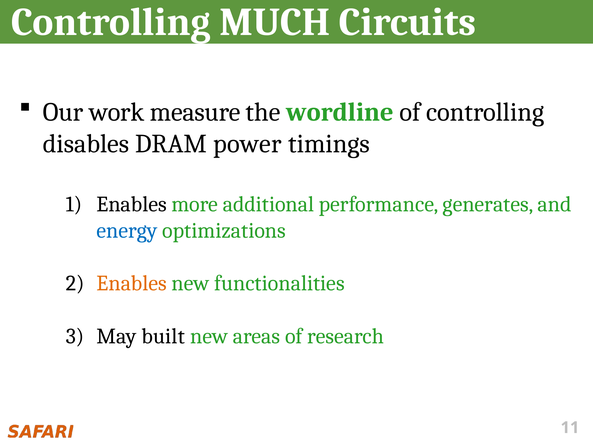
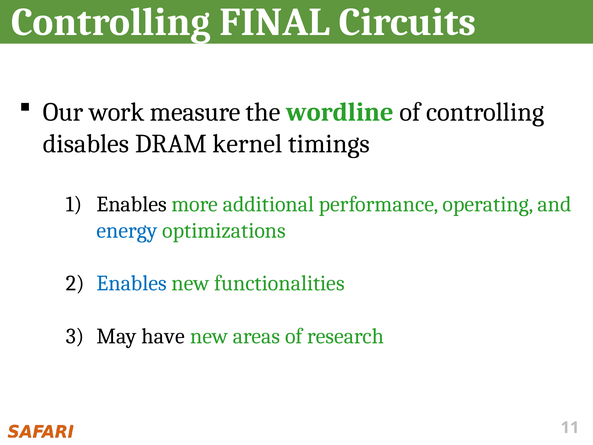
MUCH: MUCH -> FINAL
power: power -> kernel
generates: generates -> operating
Enables at (132, 283) colour: orange -> blue
built: built -> have
